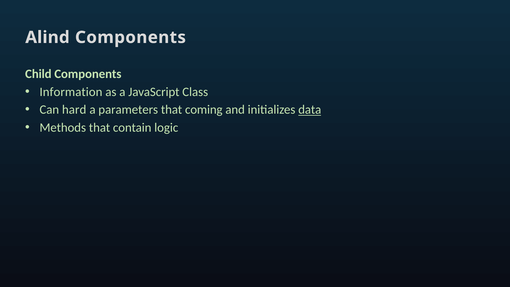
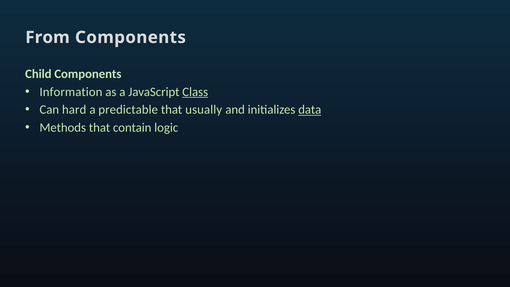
Alind: Alind -> From
Class underline: none -> present
parameters: parameters -> predictable
coming: coming -> usually
